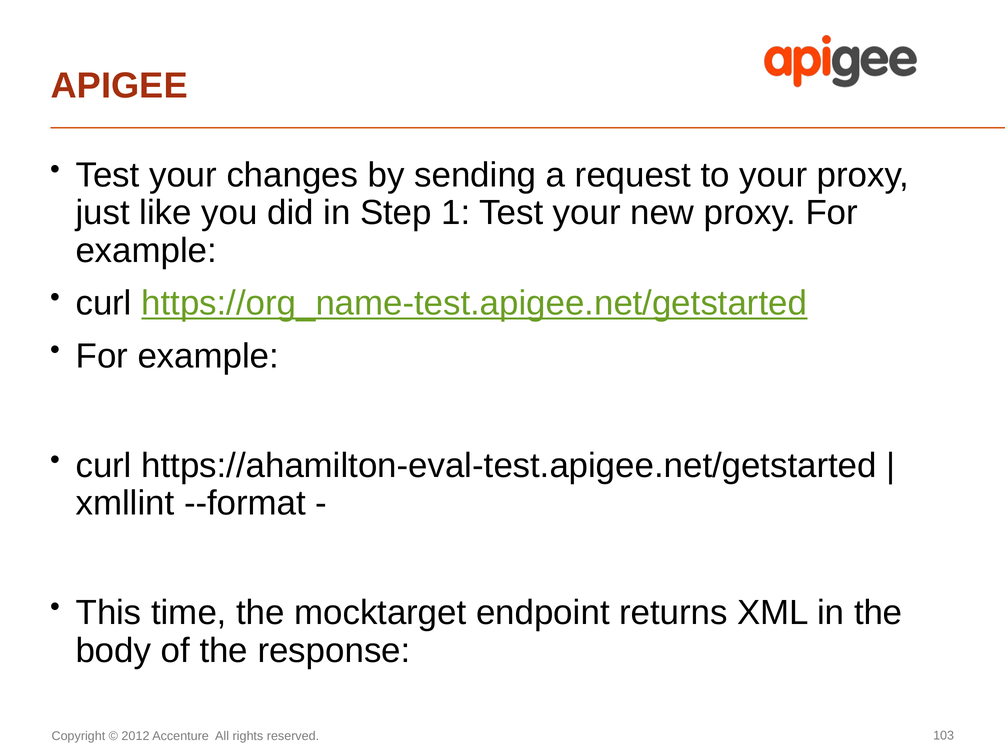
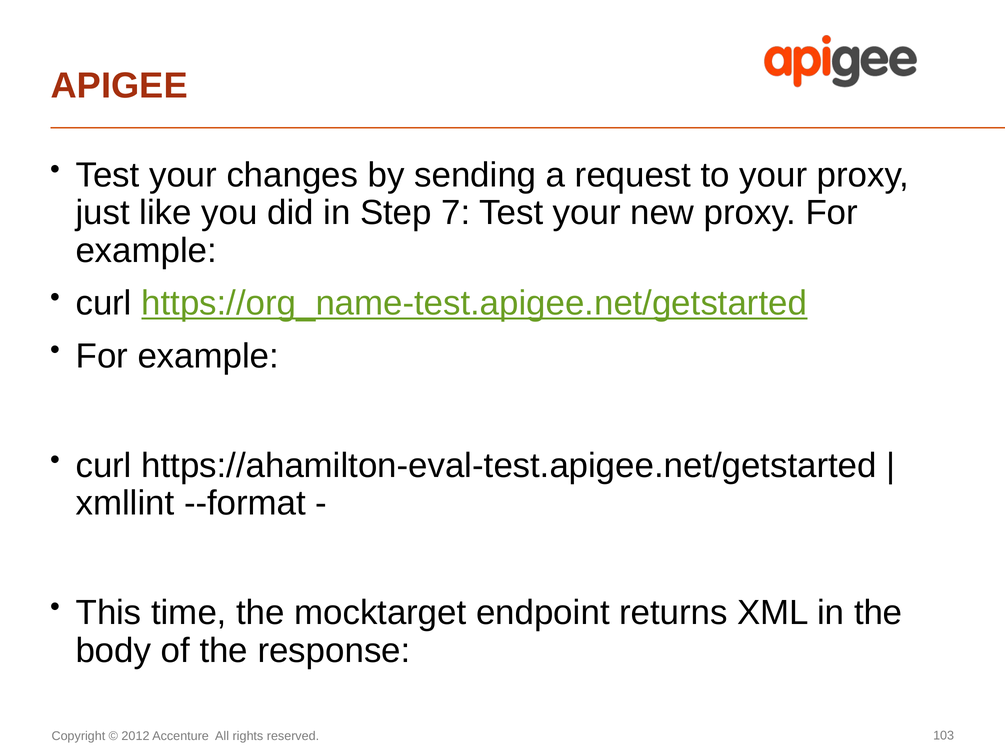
1: 1 -> 7
